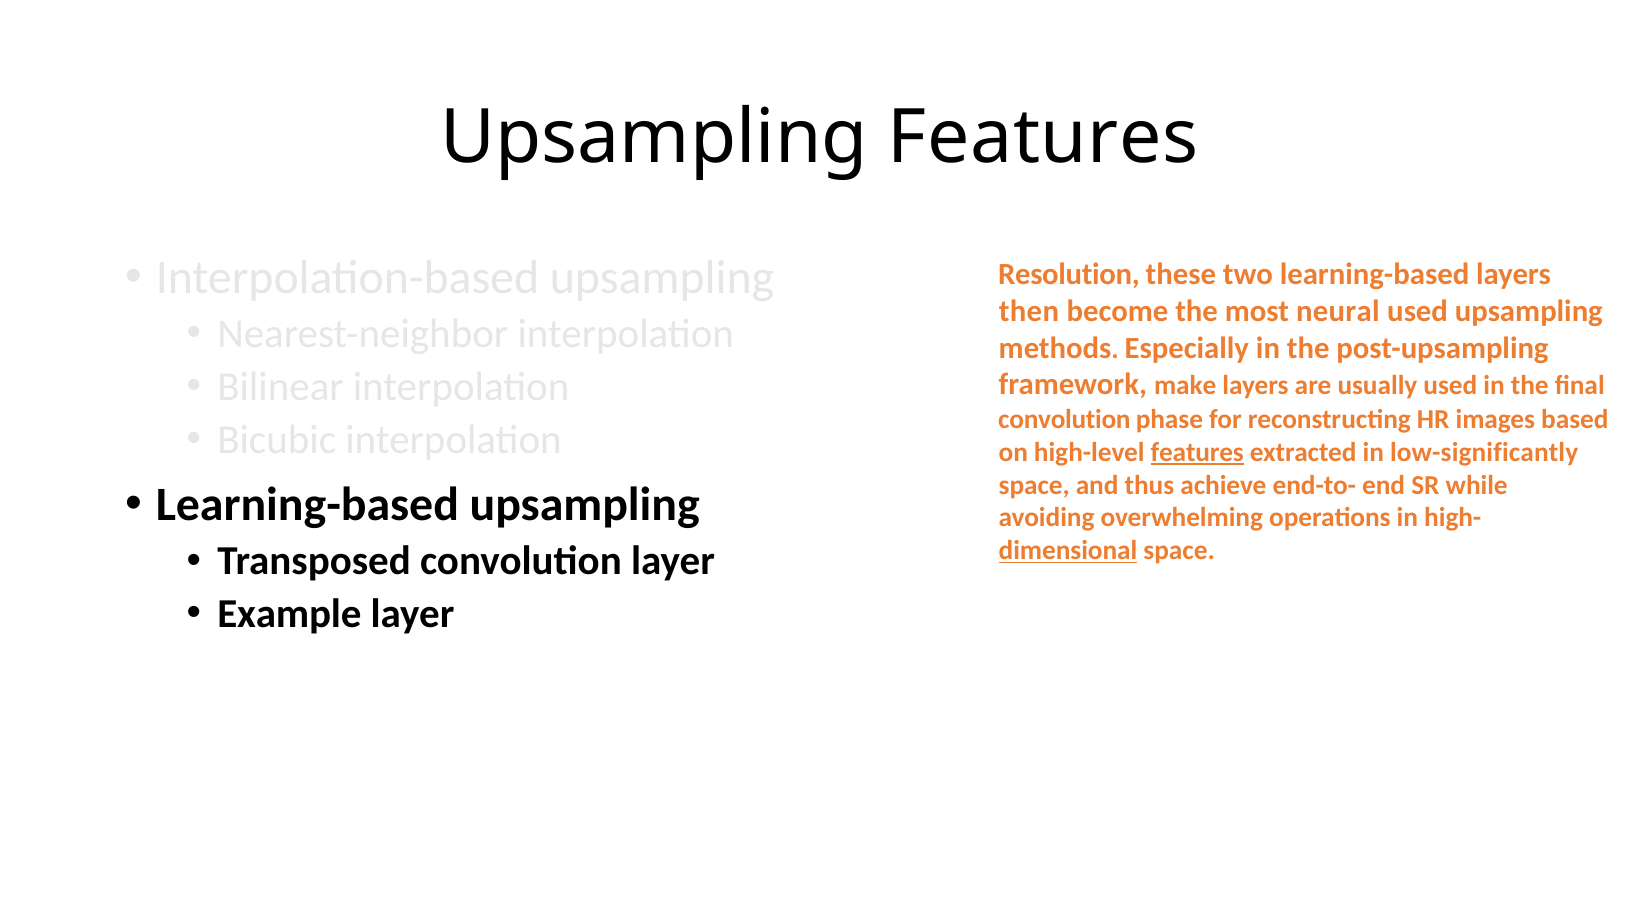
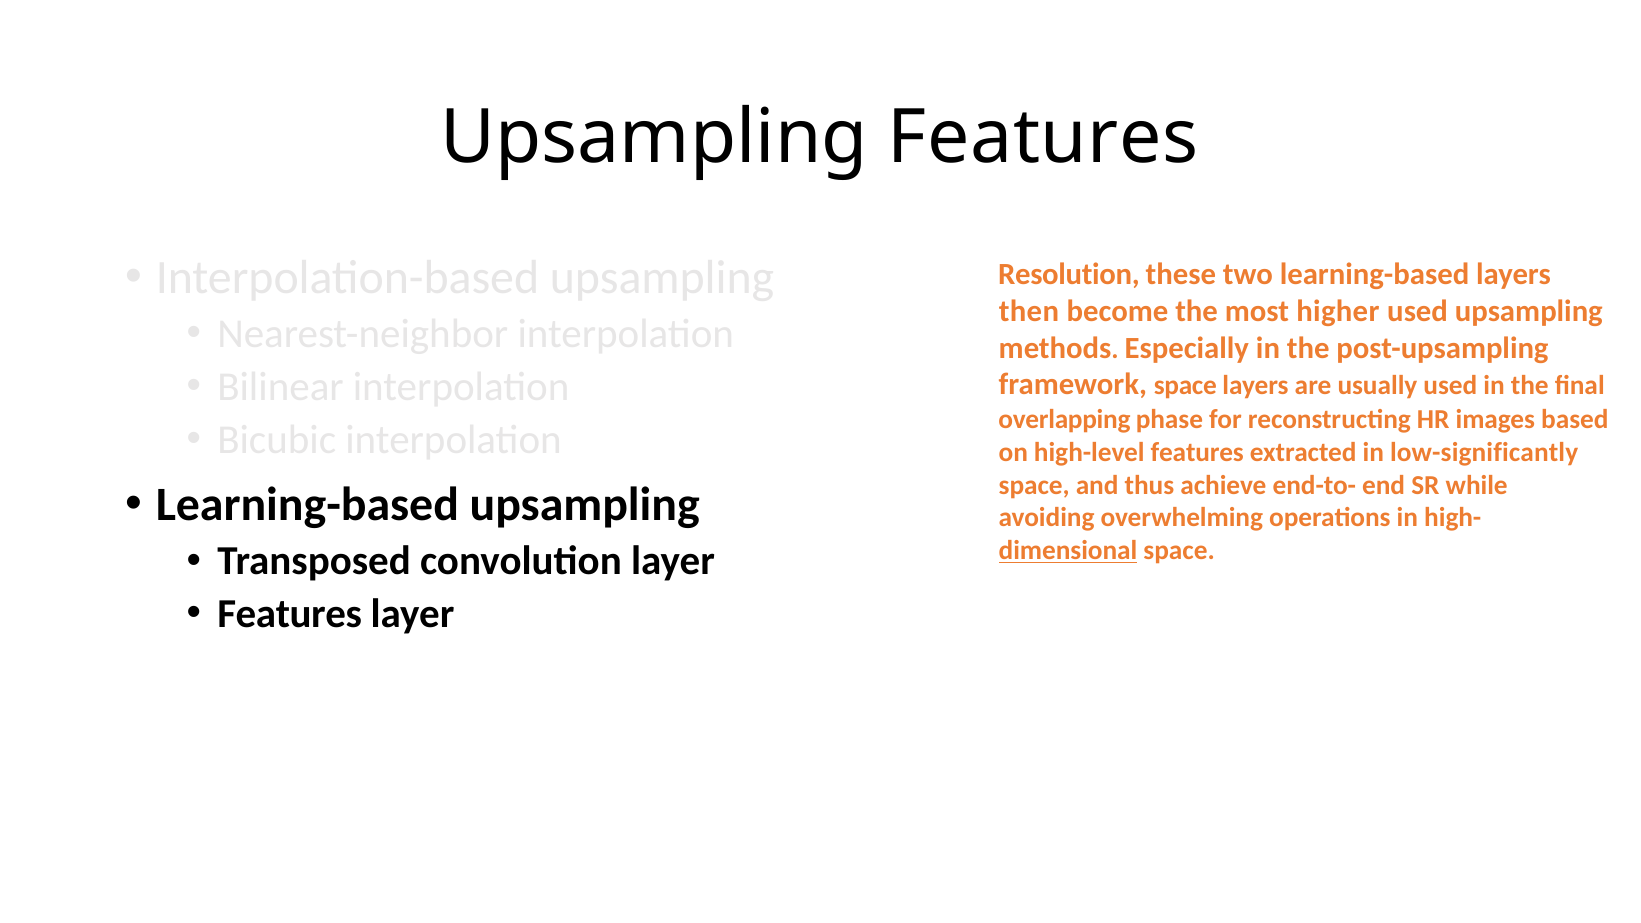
neural: neural -> higher
framework make: make -> space
convolution at (1064, 419): convolution -> overlapping
features at (1197, 452) underline: present -> none
Example at (289, 614): Example -> Features
